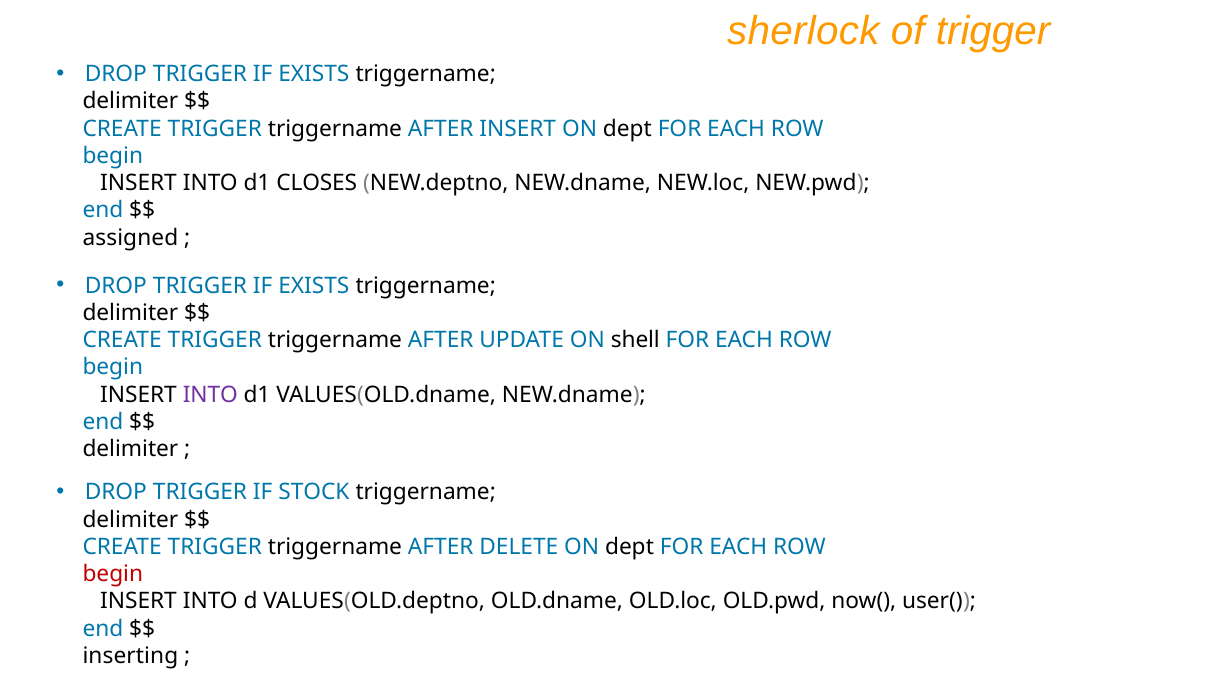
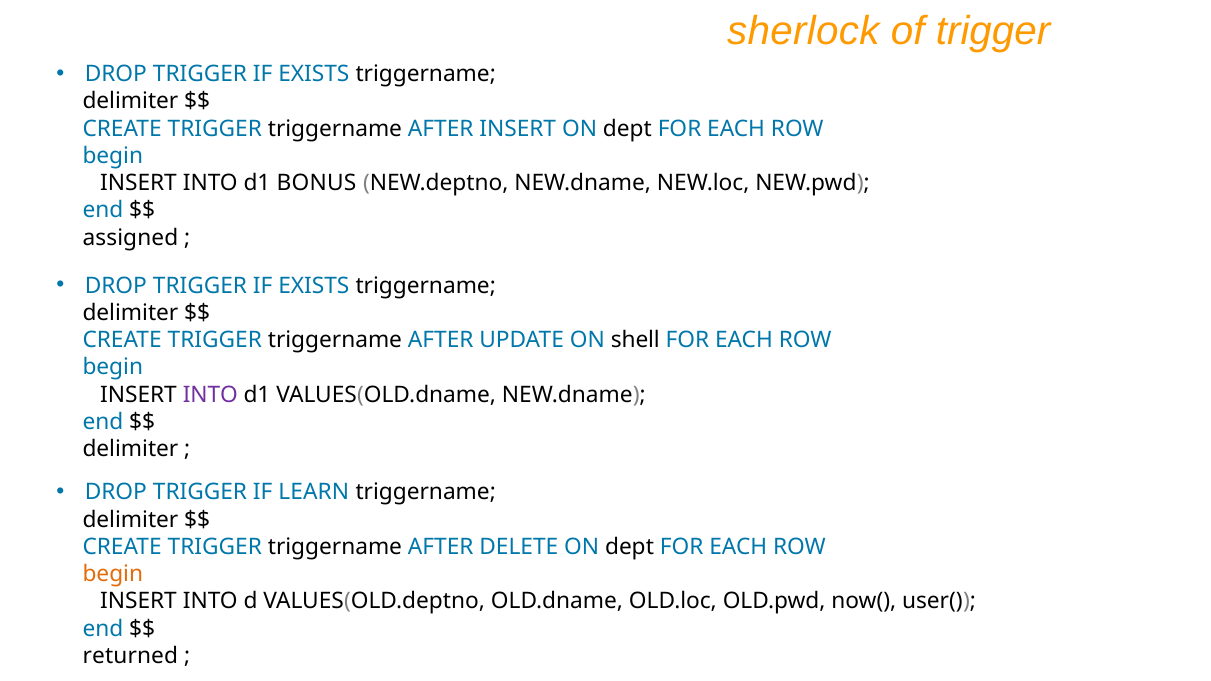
CLOSES: CLOSES -> BONUS
STOCK: STOCK -> LEARN
begin at (113, 574) colour: red -> orange
inserting: inserting -> returned
